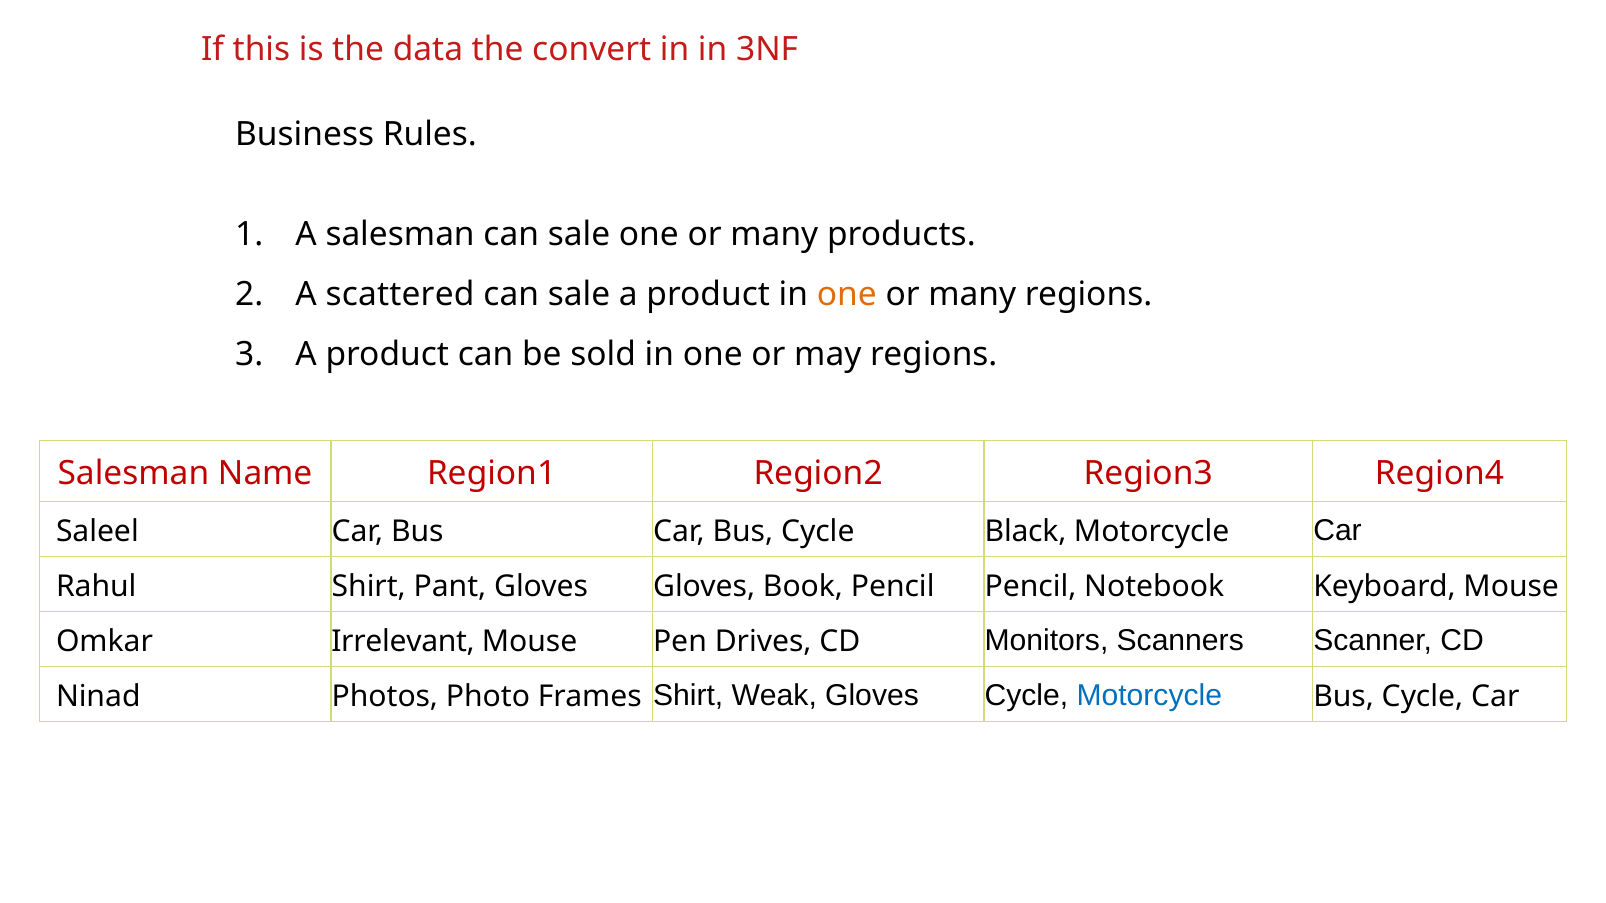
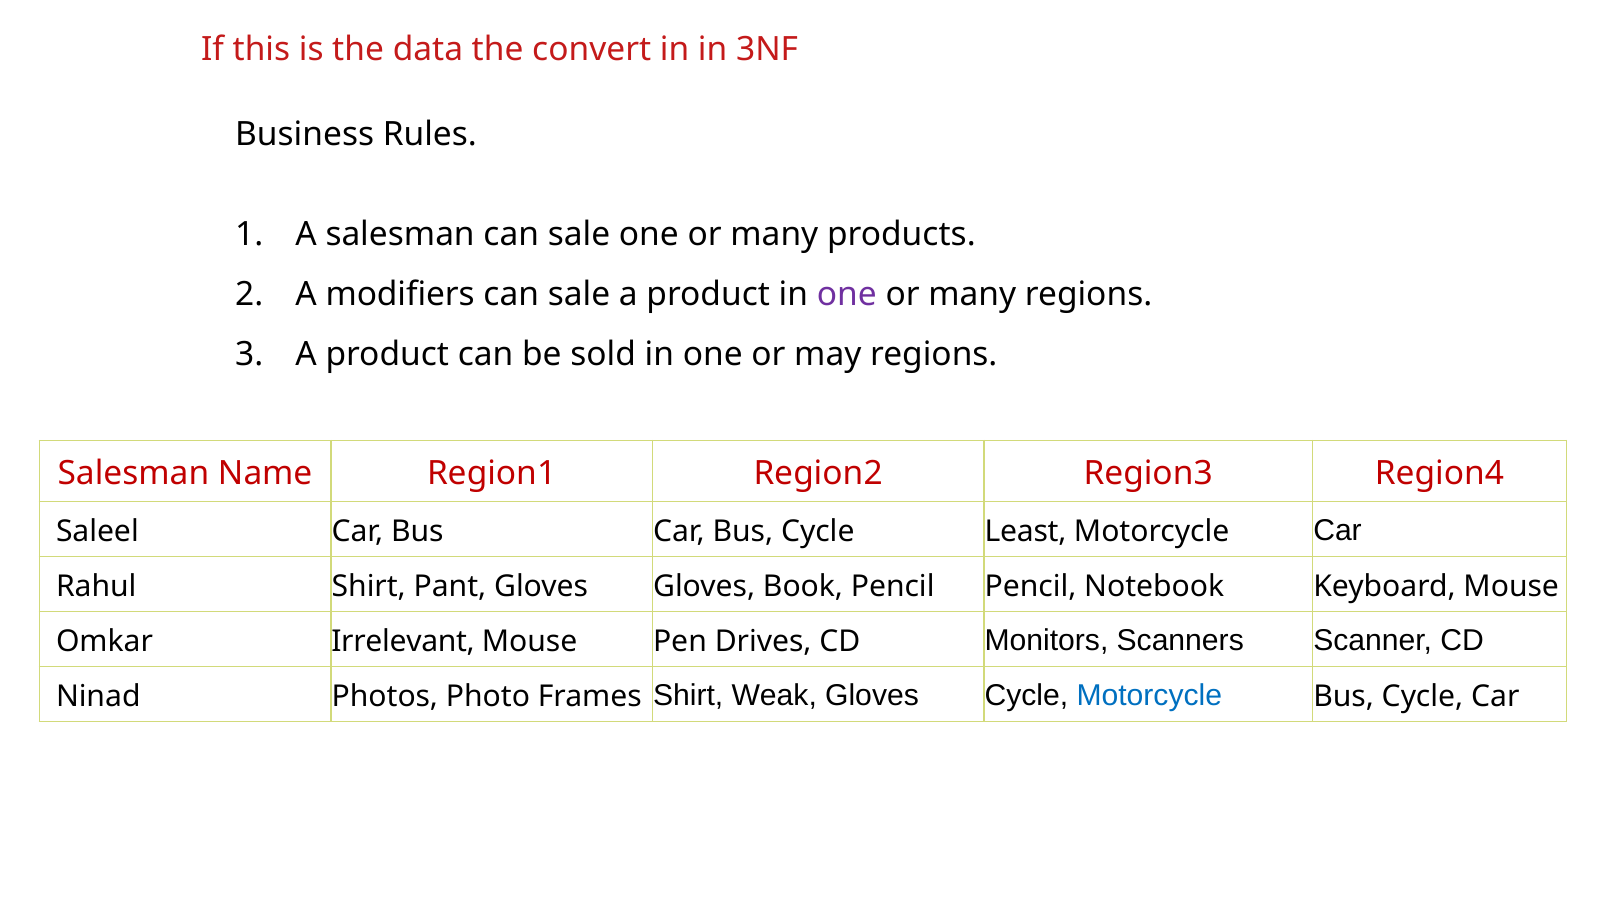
scattered: scattered -> modifiers
one at (847, 295) colour: orange -> purple
Black: Black -> Least
